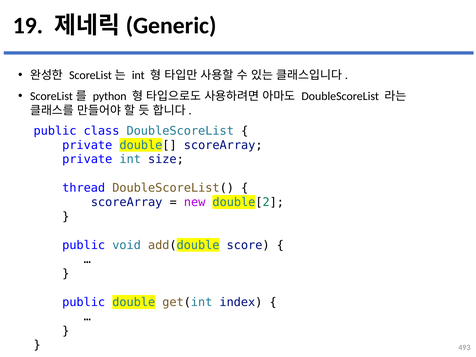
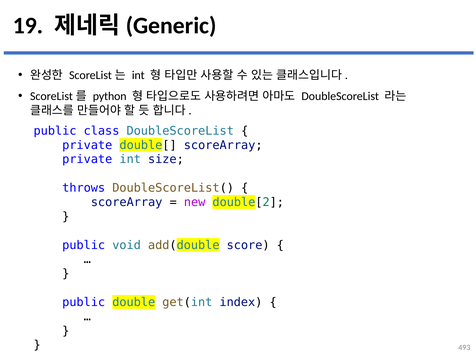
thread: thread -> throws
